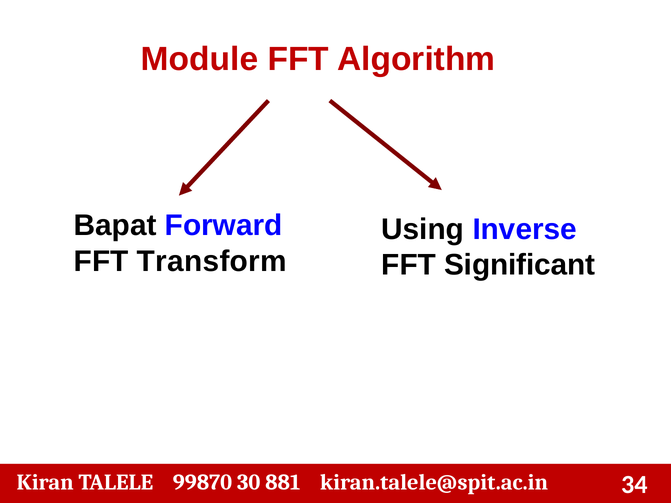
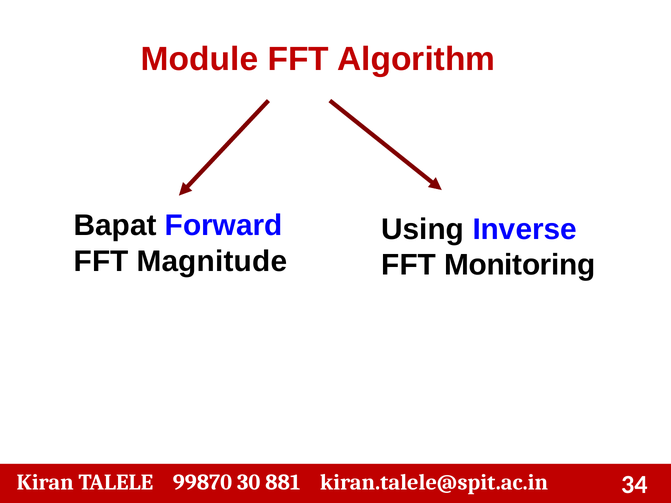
Transform: Transform -> Magnitude
Significant: Significant -> Monitoring
